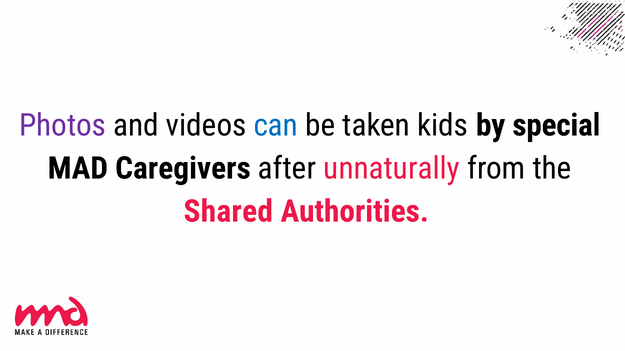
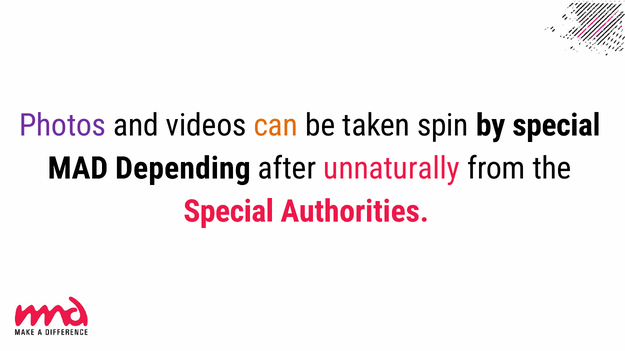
can colour: blue -> orange
kids: kids -> spin
Caregivers: Caregivers -> Depending
Shared at (228, 212): Shared -> Special
